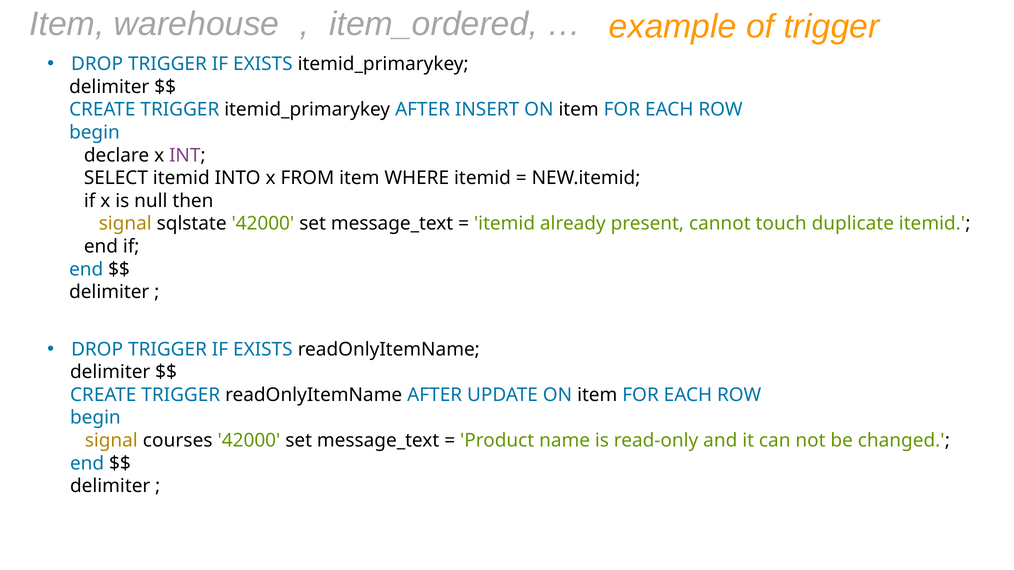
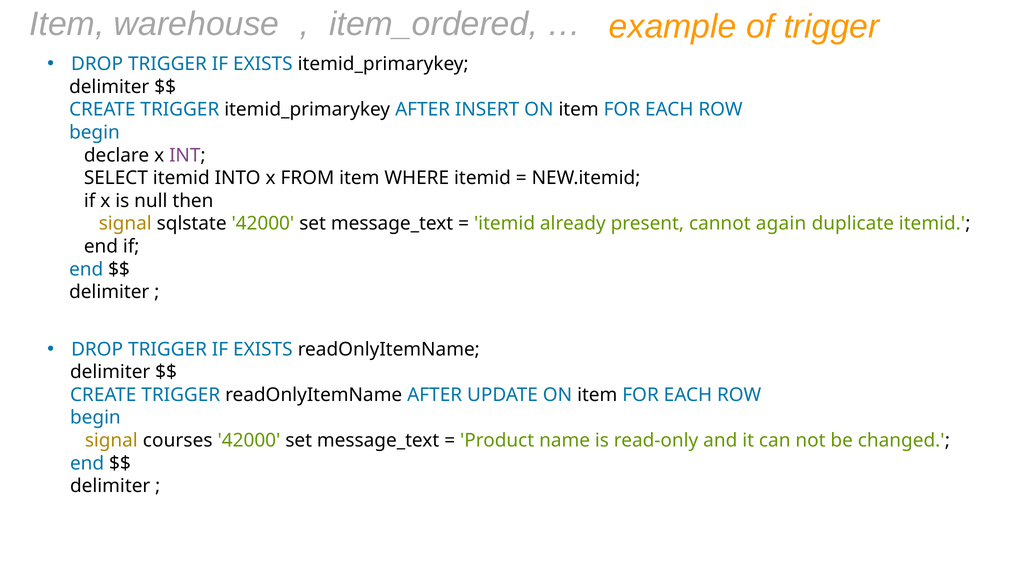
touch: touch -> again
